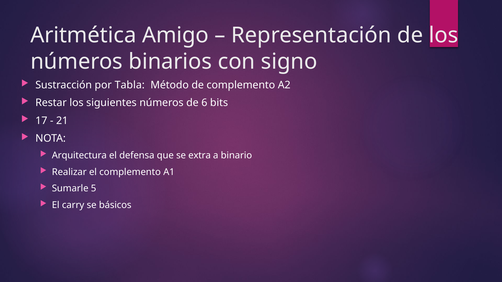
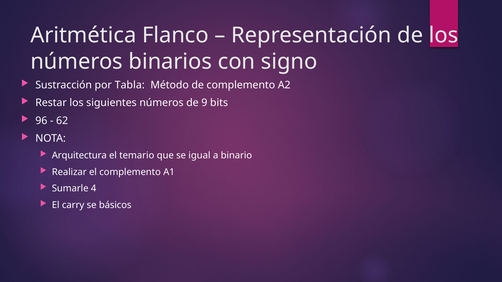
Amigo: Amigo -> Flanco
6: 6 -> 9
17: 17 -> 96
21: 21 -> 62
defensa: defensa -> temario
extra: extra -> igual
5: 5 -> 4
